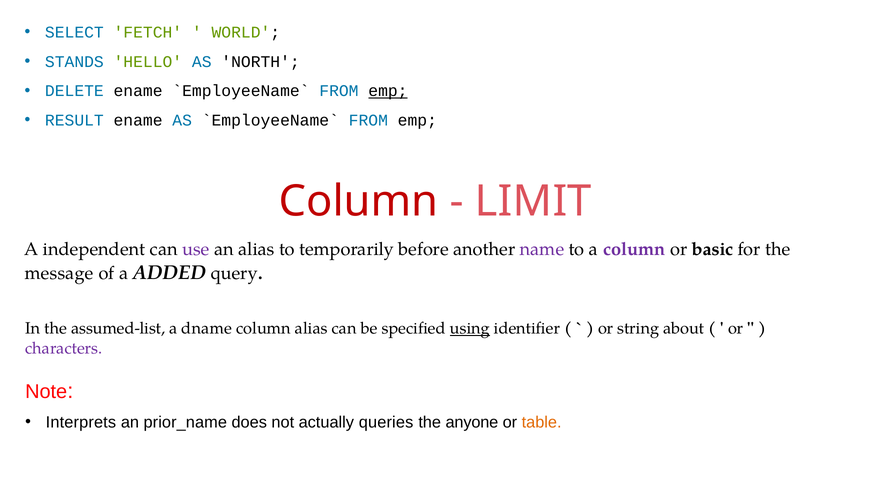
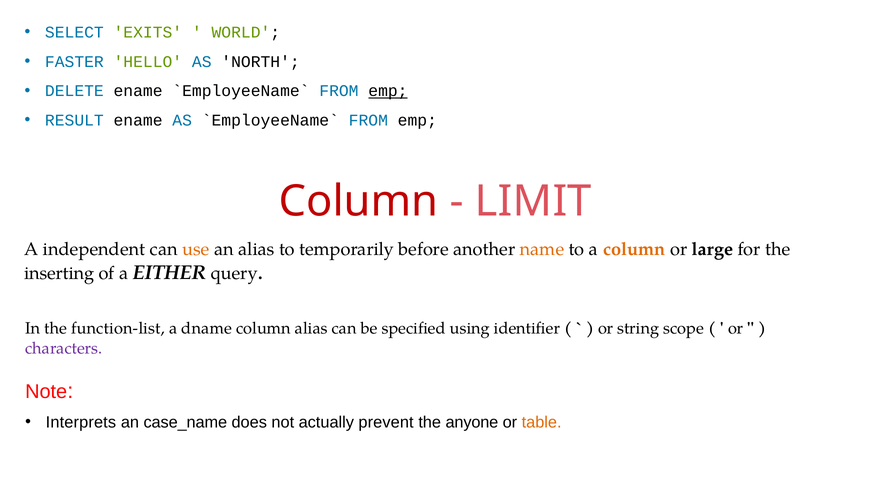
FETCH: FETCH -> EXITS
STANDS: STANDS -> FASTER
use colour: purple -> orange
name colour: purple -> orange
column at (634, 249) colour: purple -> orange
basic: basic -> large
message: message -> inserting
ADDED: ADDED -> EITHER
assumed-list: assumed-list -> function-list
using underline: present -> none
about: about -> scope
prior_name: prior_name -> case_name
queries: queries -> prevent
